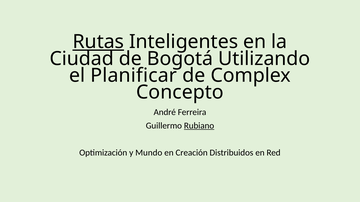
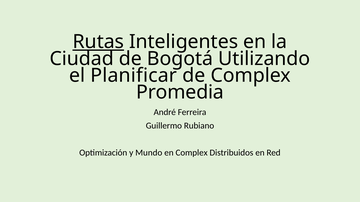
Concepto: Concepto -> Promedia
Rubiano underline: present -> none
en Creación: Creación -> Complex
